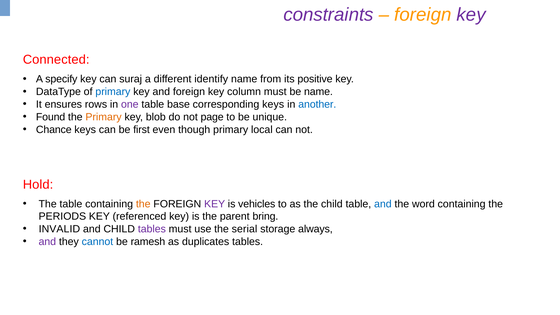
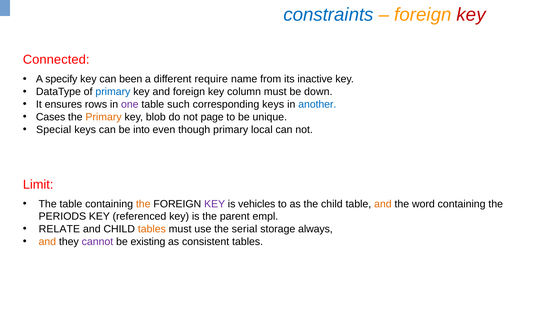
constraints colour: purple -> blue
key at (471, 15) colour: purple -> red
suraj: suraj -> been
identify: identify -> require
positive: positive -> inactive
be name: name -> down
base: base -> such
Found: Found -> Cases
Chance: Chance -> Special
first: first -> into
Hold: Hold -> Limit
and at (383, 204) colour: blue -> orange
bring: bring -> empl
INVALID: INVALID -> RELATE
tables at (152, 229) colour: purple -> orange
and at (47, 242) colour: purple -> orange
cannot colour: blue -> purple
ramesh: ramesh -> existing
duplicates: duplicates -> consistent
